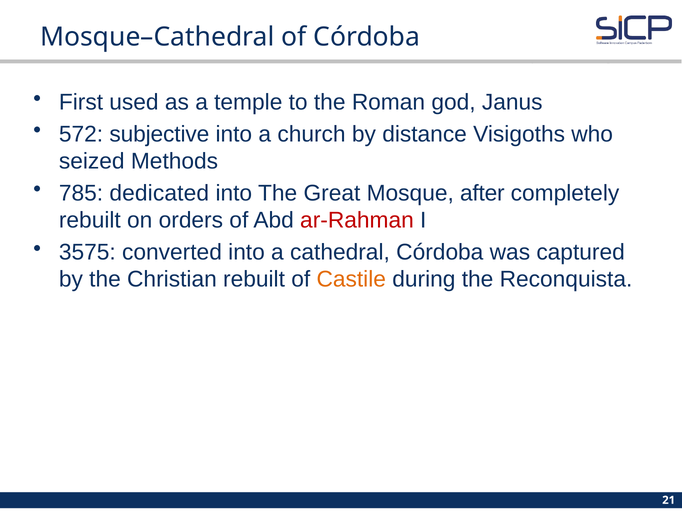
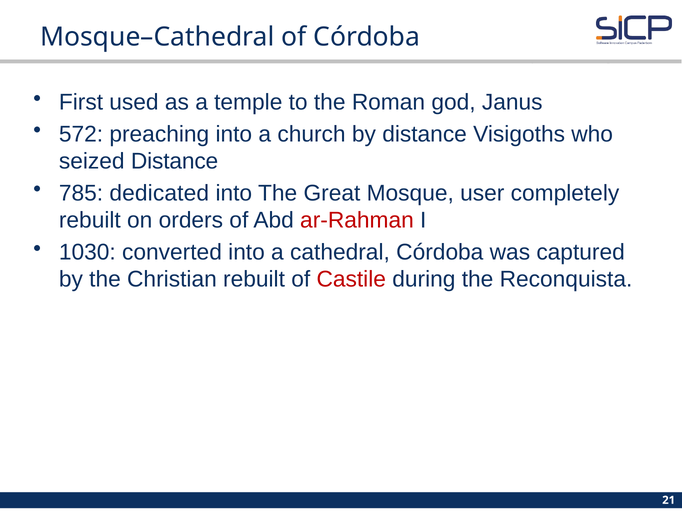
subjective: subjective -> preaching
seized Methods: Methods -> Distance
after: after -> user
3575: 3575 -> 1030
Castile colour: orange -> red
